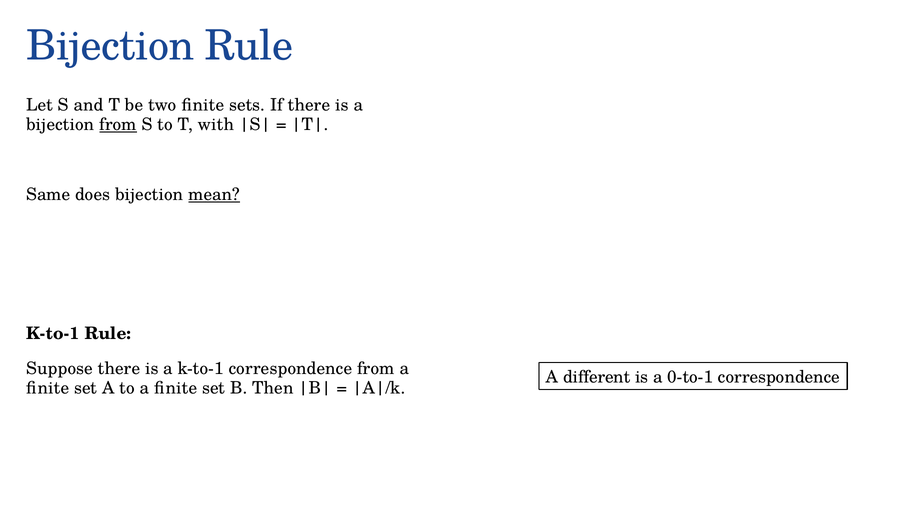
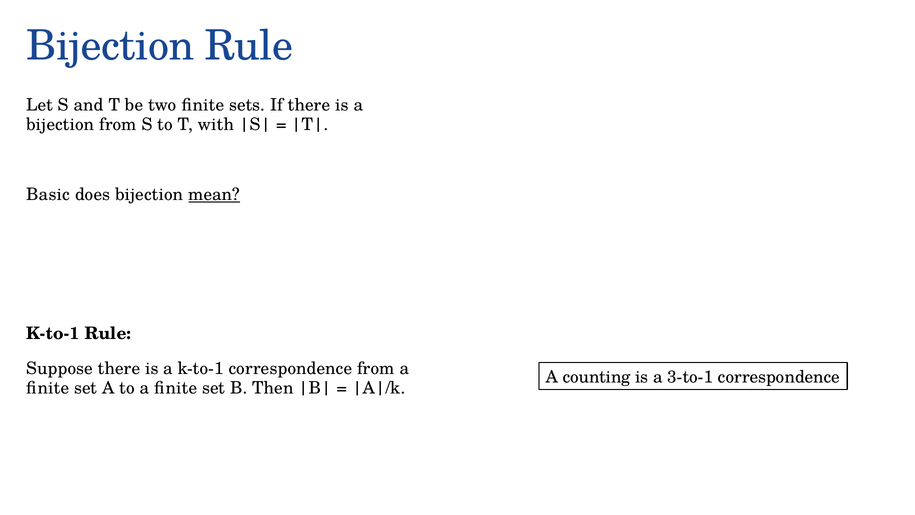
from at (118, 125) underline: present -> none
Same: Same -> Basic
different: different -> counting
0-to-1: 0-to-1 -> 3-to-1
